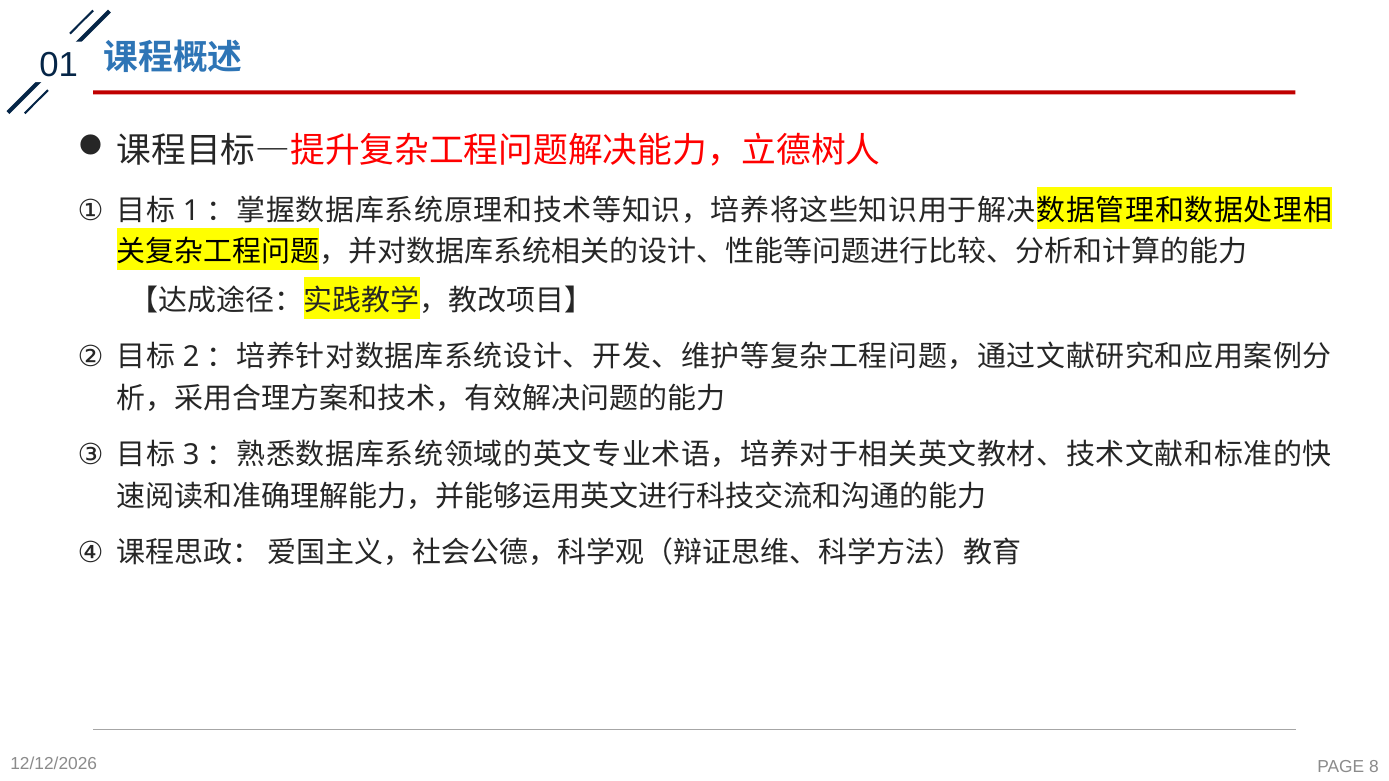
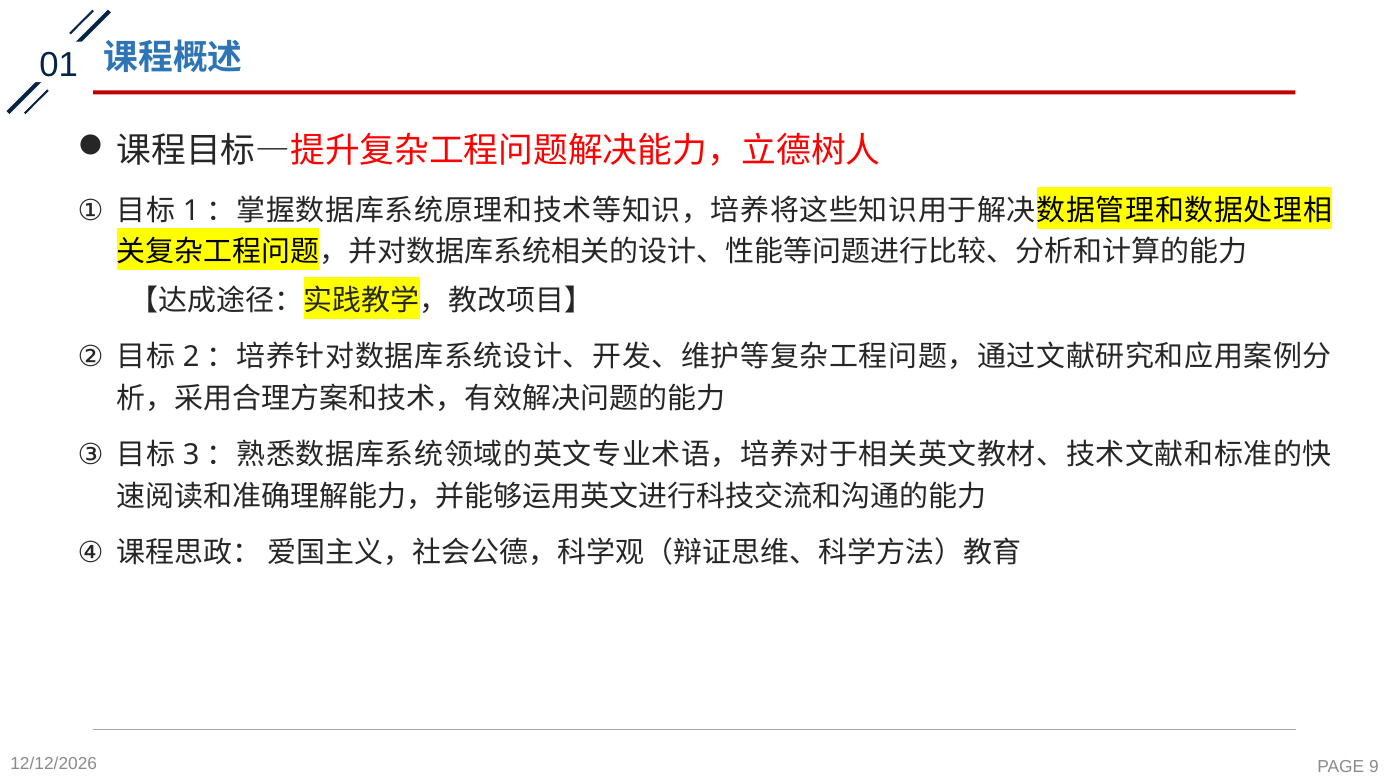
8: 8 -> 9
